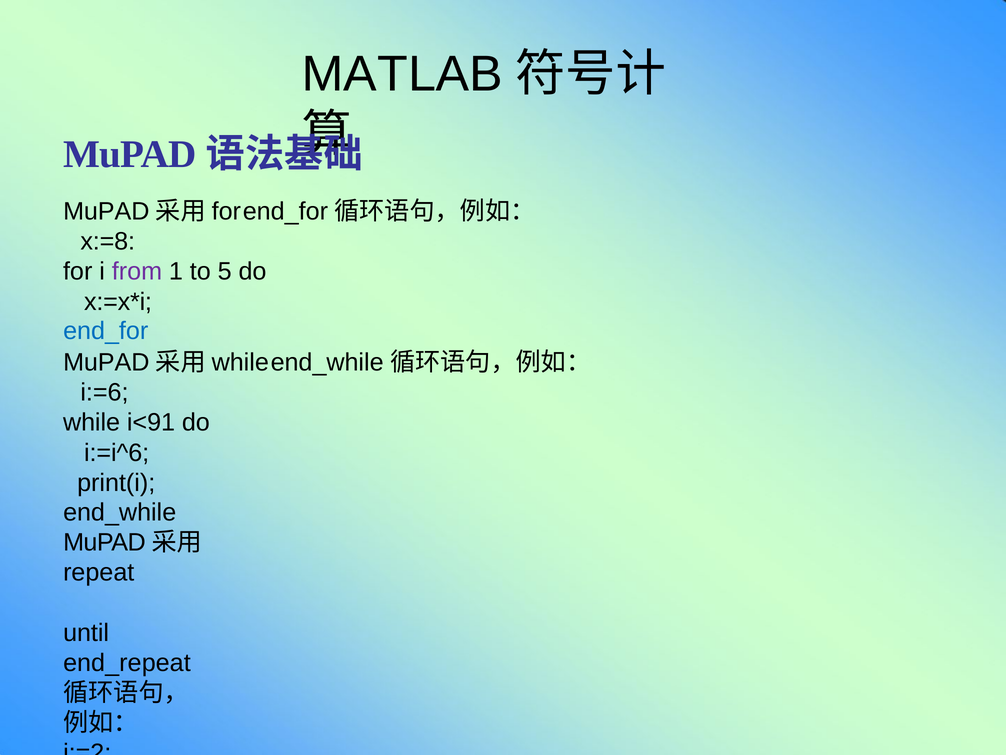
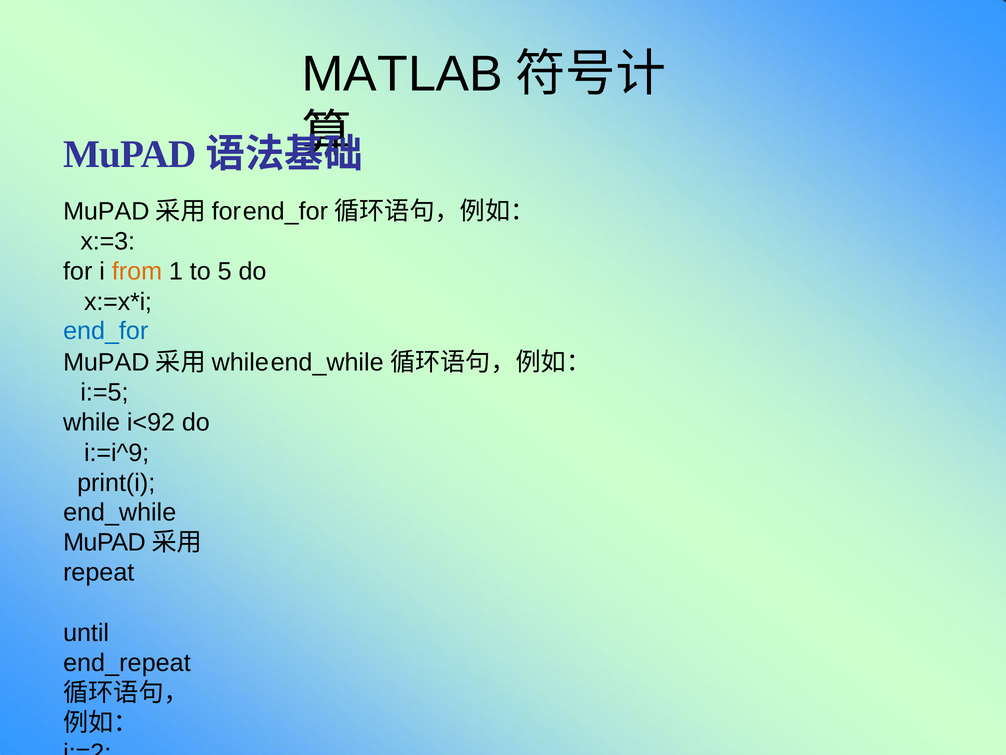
x:=8: x:=8 -> x:=3
from colour: purple -> orange
i:=6: i:=6 -> i:=5
i<91: i<91 -> i<92
i:=i^6: i:=i^6 -> i:=i^9
